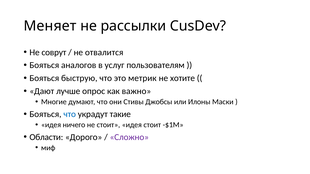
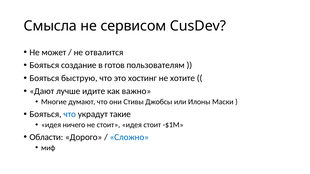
Меняет: Меняет -> Смысла
рассылки: рассылки -> сервисом
соврут: соврут -> может
аналогов: аналогов -> создание
услуг: услуг -> готов
метрик: метрик -> хостинг
опрос: опрос -> идите
Сложно colour: purple -> blue
